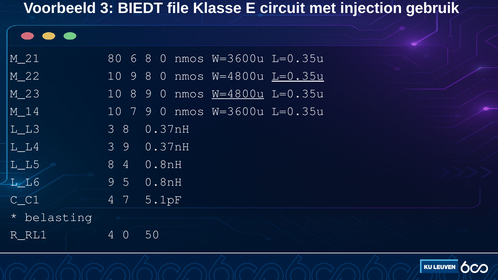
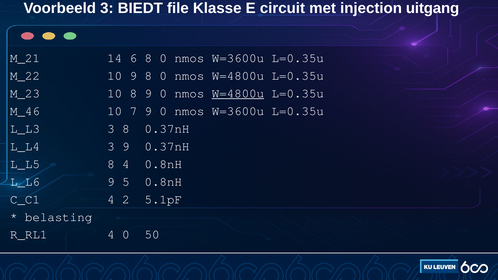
gebruik: gebruik -> uitgang
80: 80 -> 14
L=0.35u at (298, 76) underline: present -> none
M_14: M_14 -> M_46
4 7: 7 -> 2
